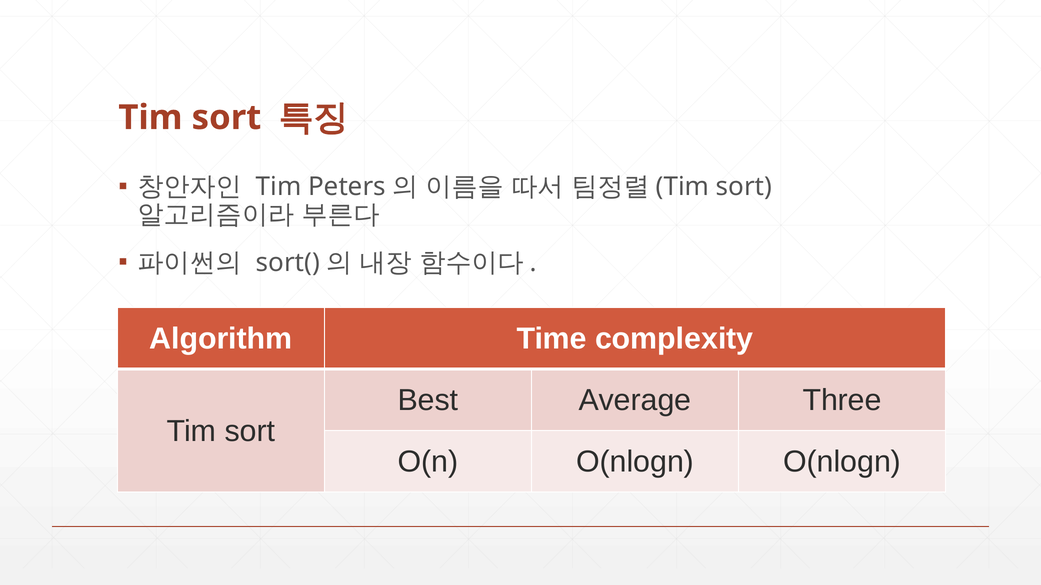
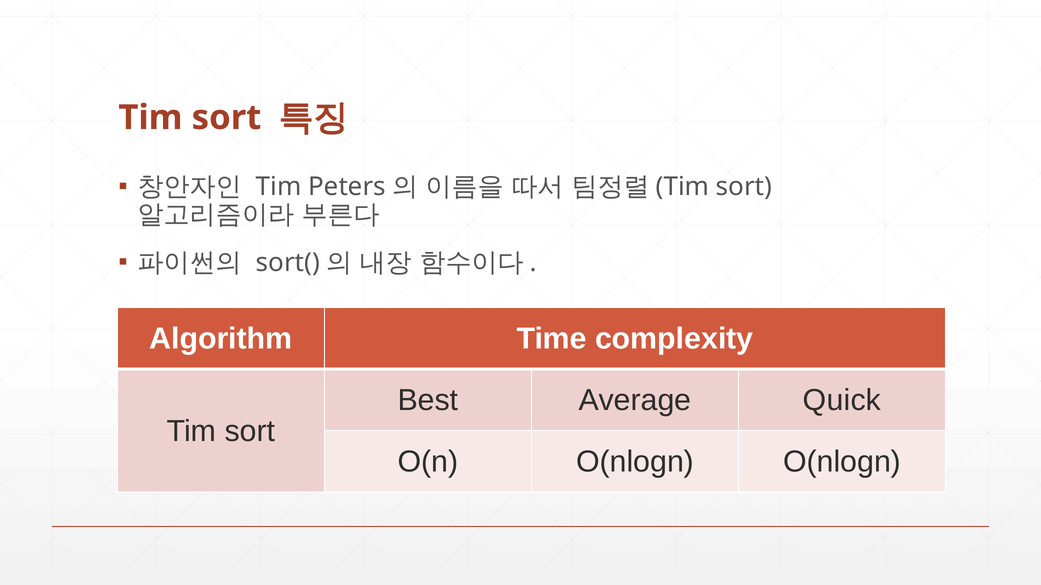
Three: Three -> Quick
